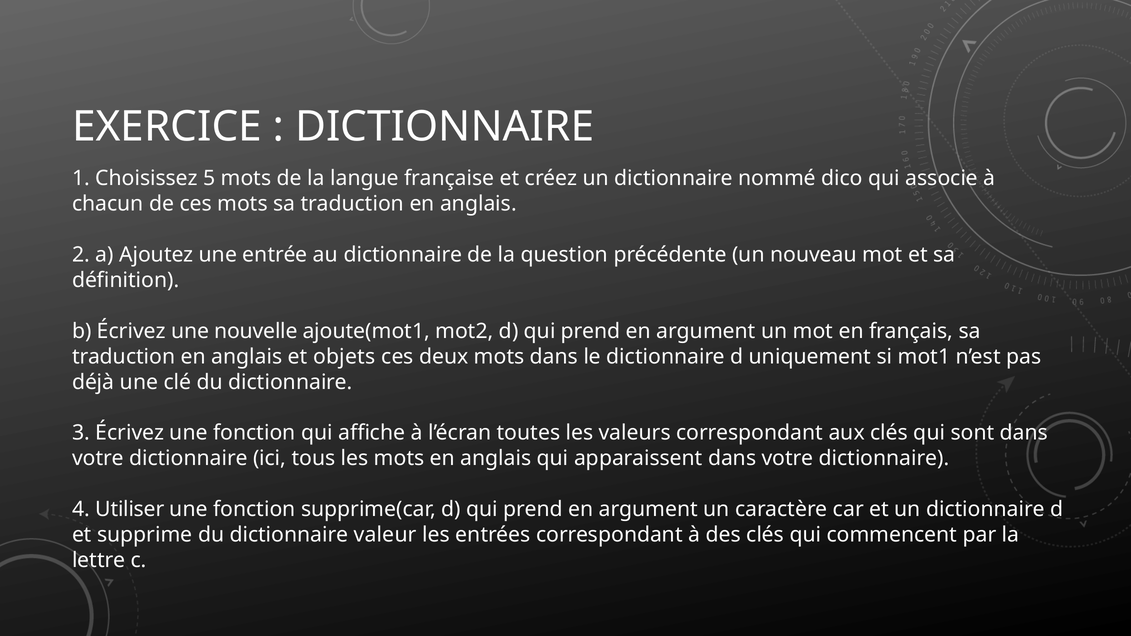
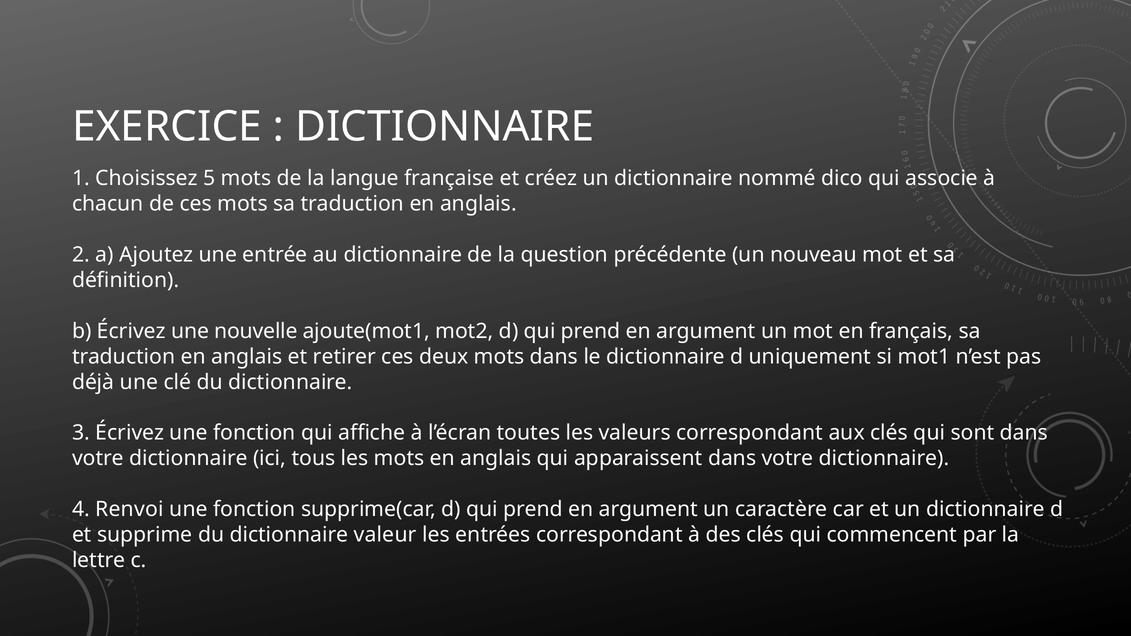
objets: objets -> retirer
Utiliser: Utiliser -> Renvoi
